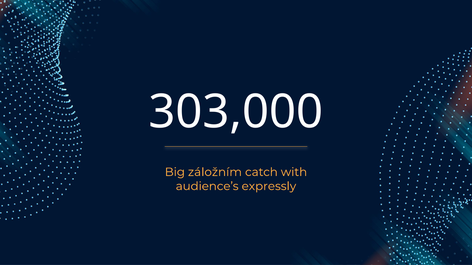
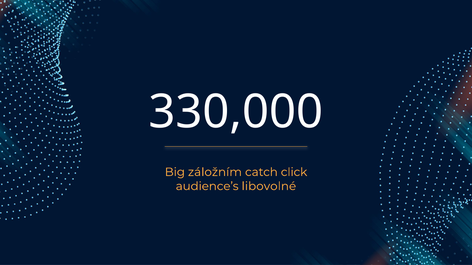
303,000: 303,000 -> 330,000
with: with -> click
expressly: expressly -> libovolné
